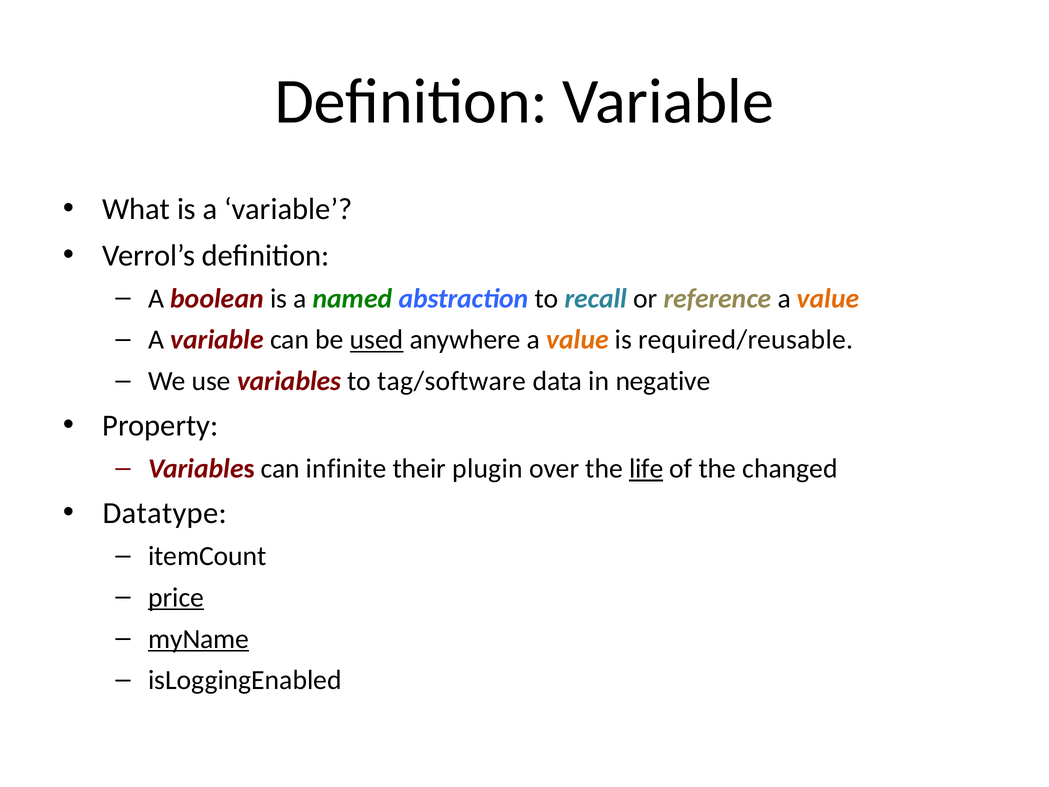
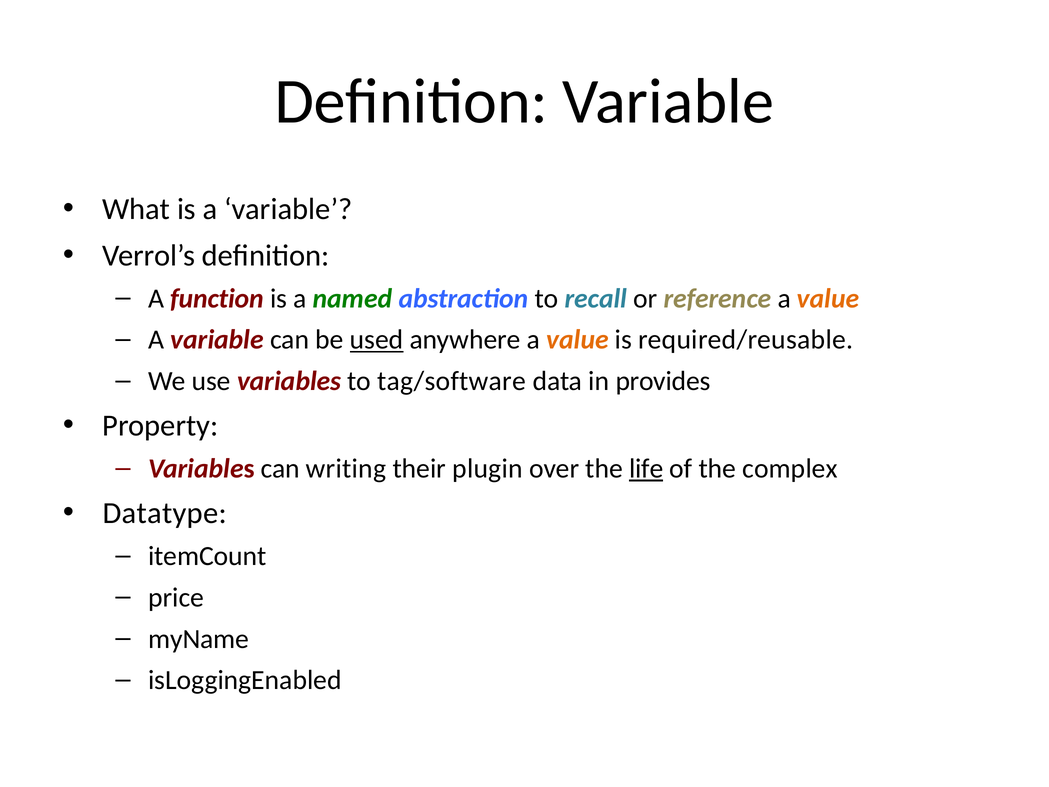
boolean: boolean -> function
negative: negative -> provides
infinite: infinite -> writing
changed: changed -> complex
price underline: present -> none
myName underline: present -> none
